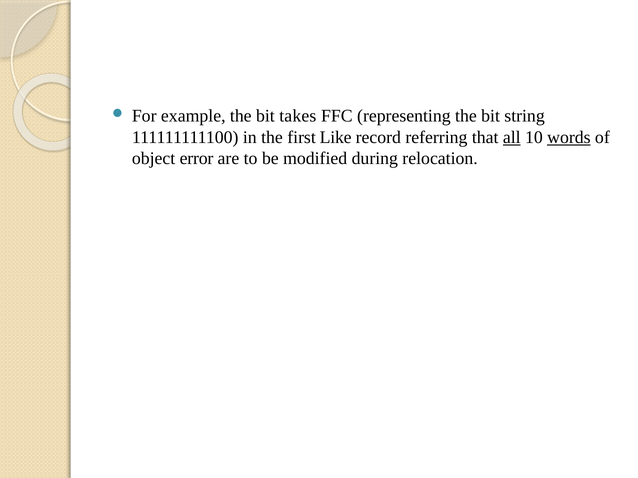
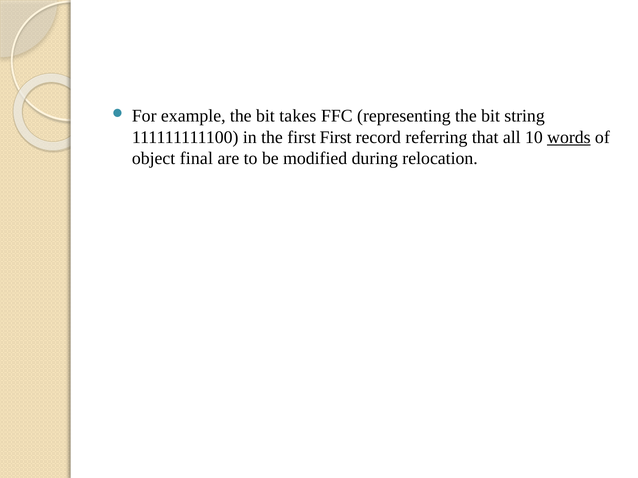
first Like: Like -> First
all underline: present -> none
error: error -> final
